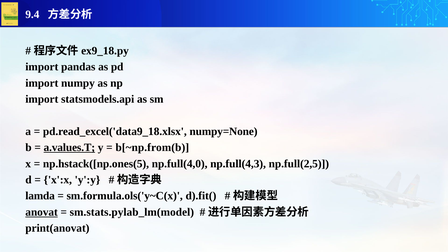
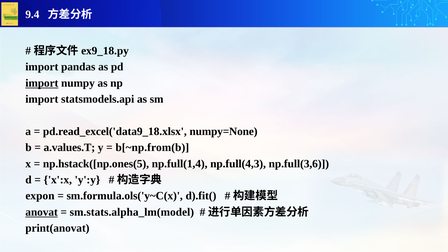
import at (42, 83) underline: none -> present
a.values.T underline: present -> none
np.full(4,0: np.full(4,0 -> np.full(1,4
np.full(2,5: np.full(2,5 -> np.full(3,6
lamda: lamda -> expon
sm.stats.pylab_lm(model: sm.stats.pylab_lm(model -> sm.stats.alpha_lm(model
